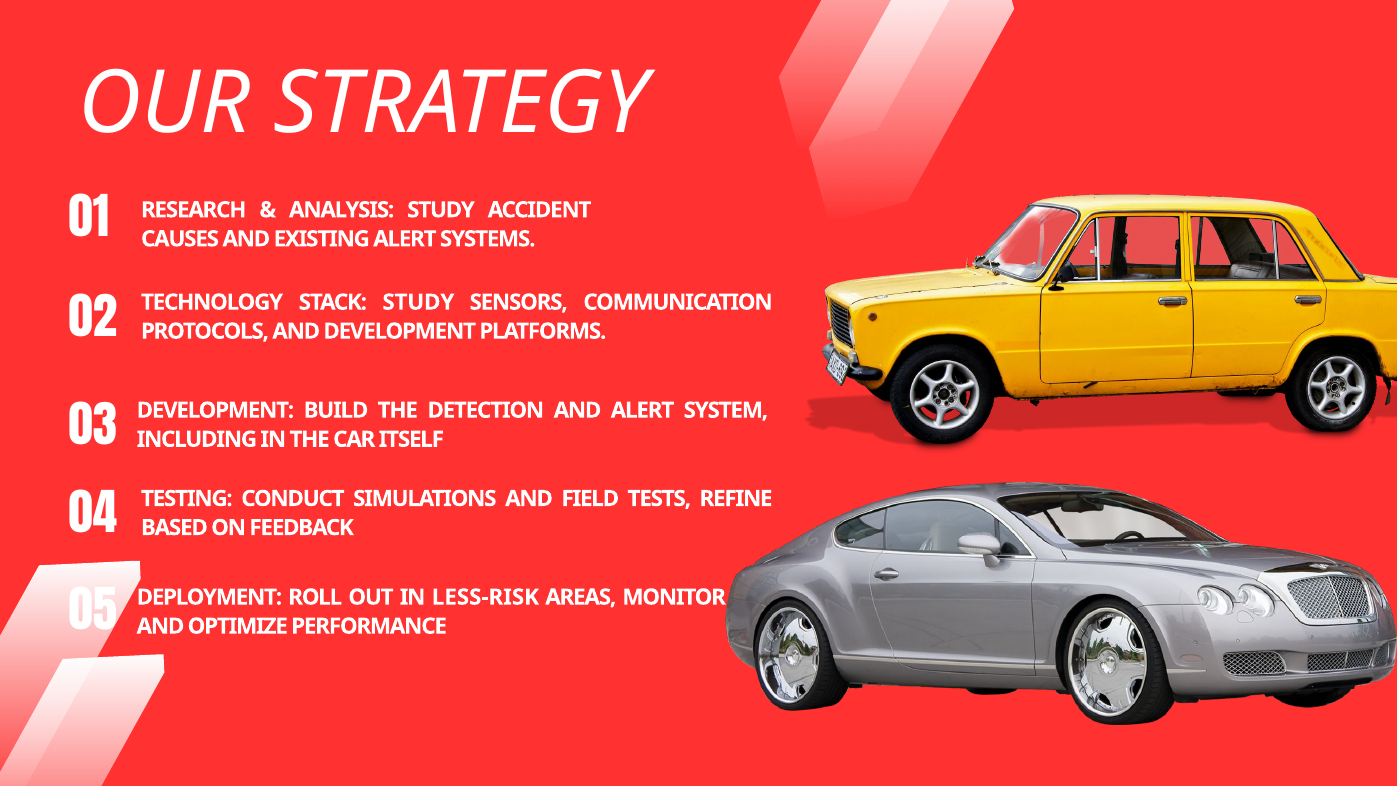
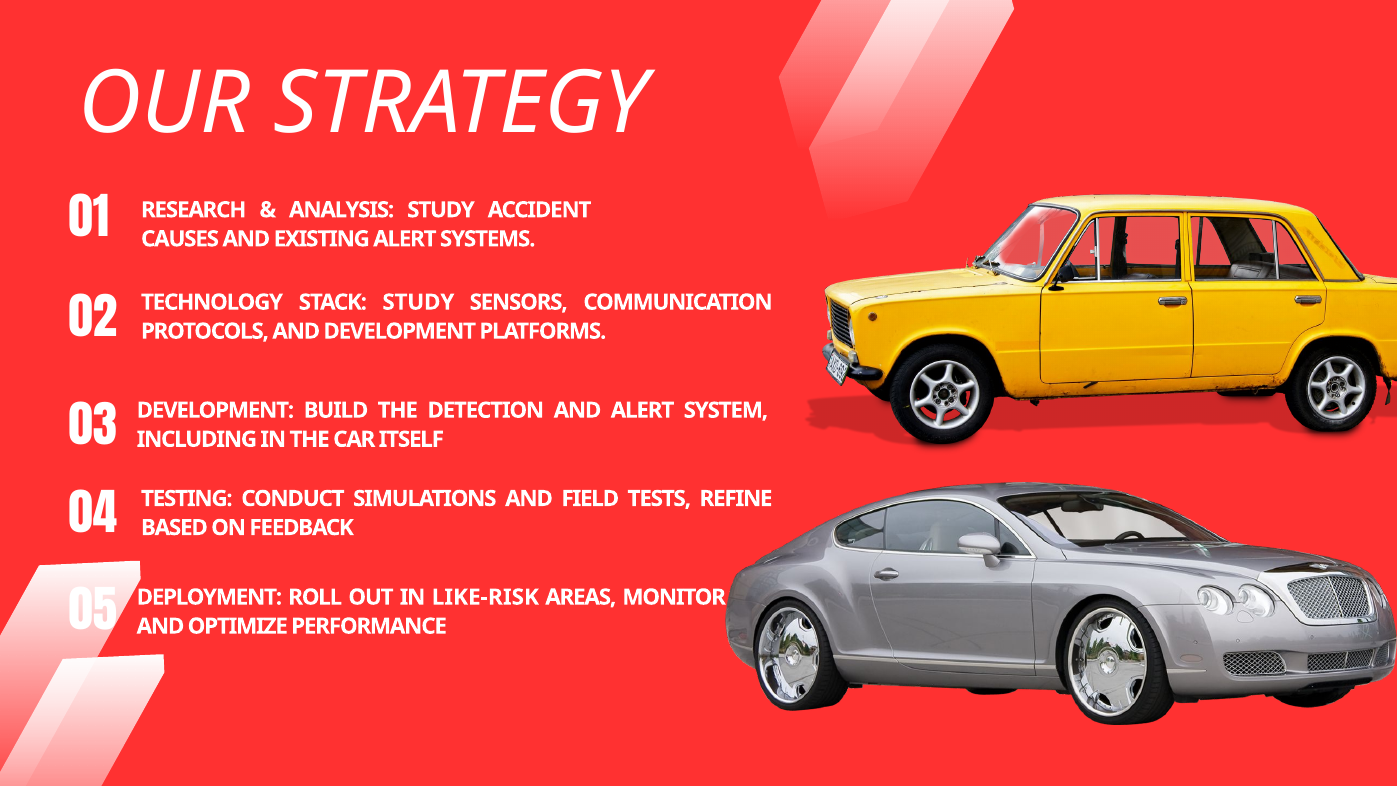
LESS-RISK: LESS-RISK -> LIKE-RISK
